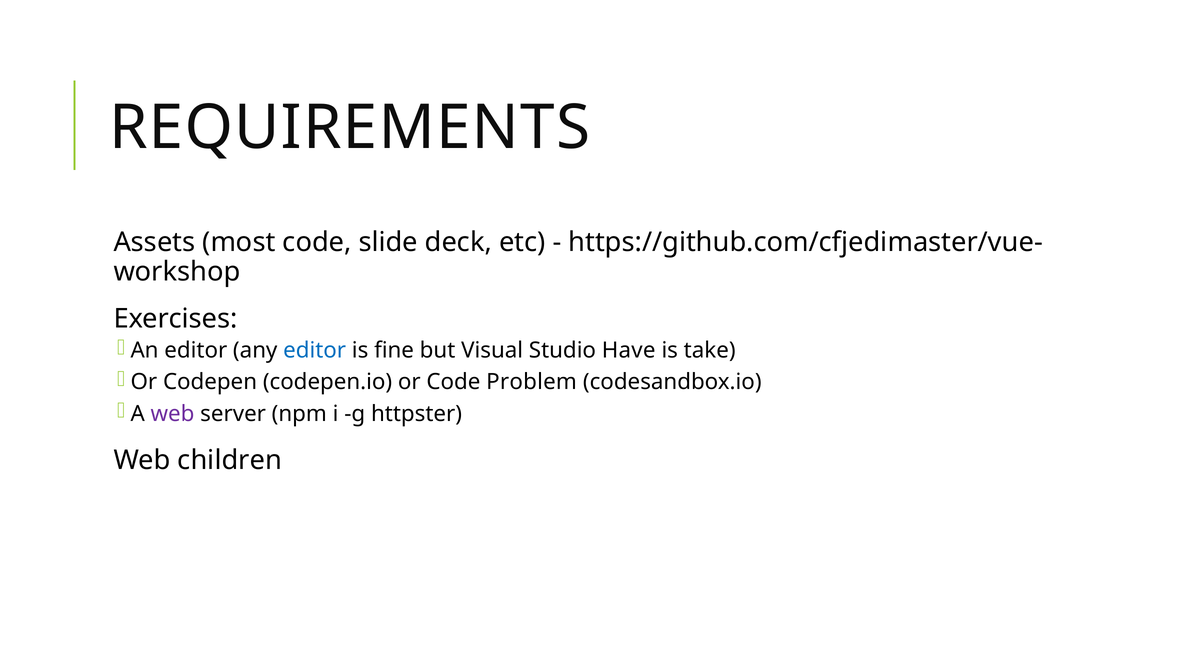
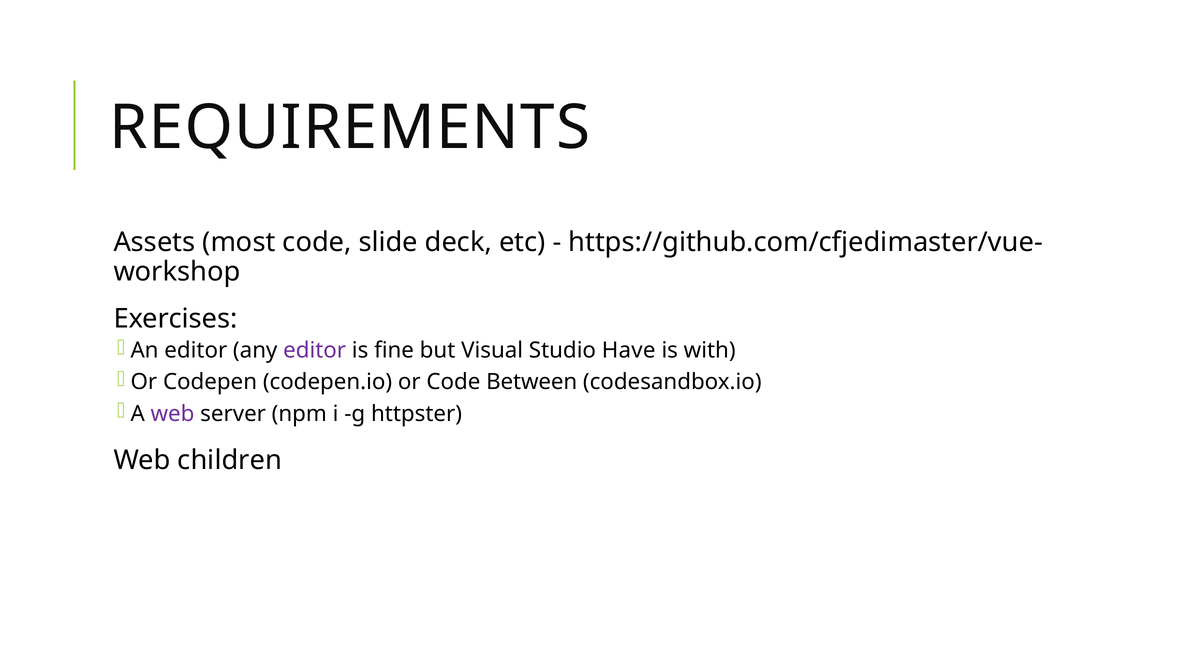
editor at (315, 351) colour: blue -> purple
take: take -> with
Problem: Problem -> Between
